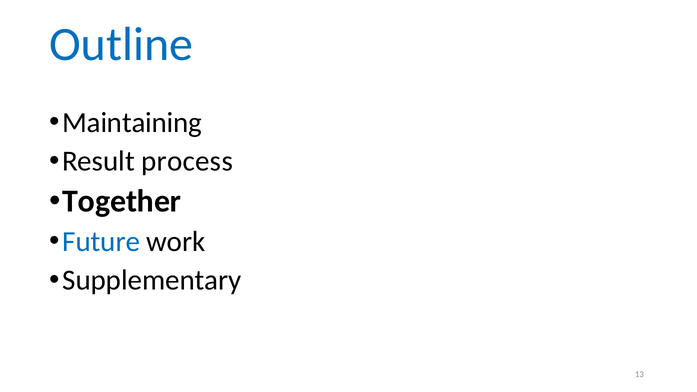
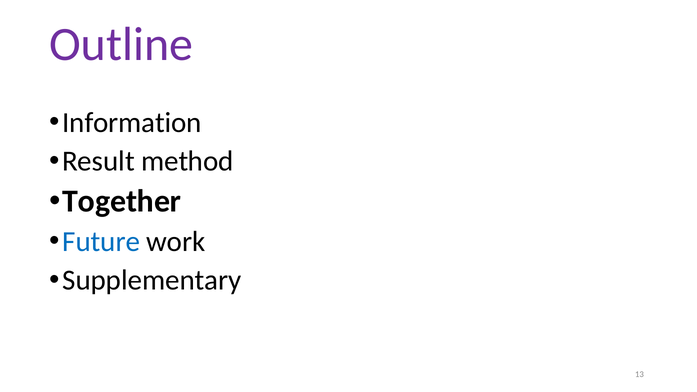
Outline colour: blue -> purple
Maintaining: Maintaining -> Information
process: process -> method
